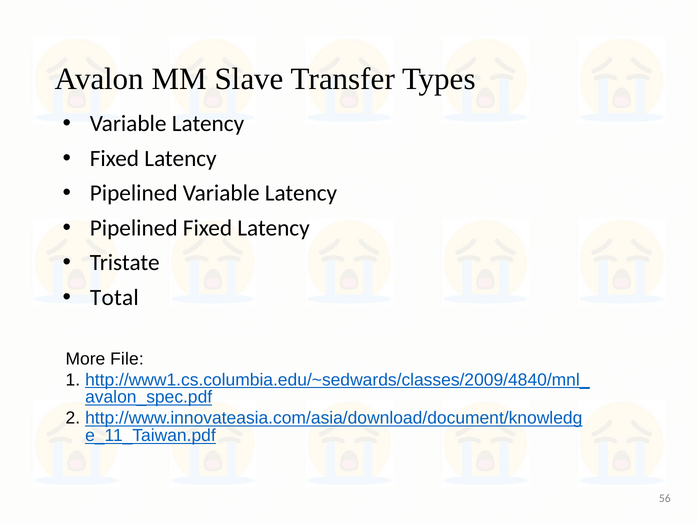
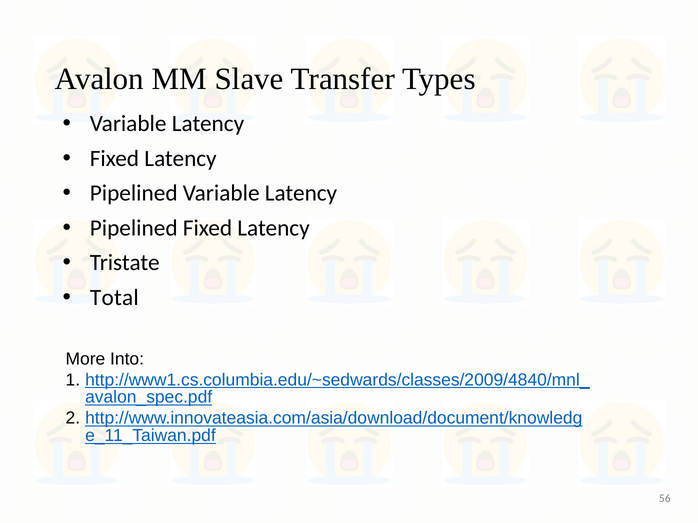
File: File -> Into
